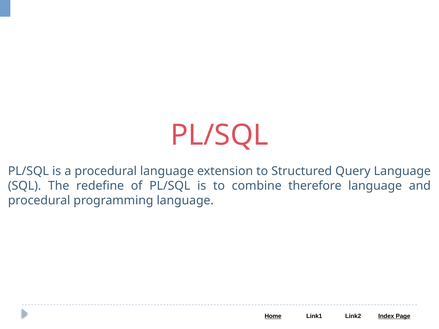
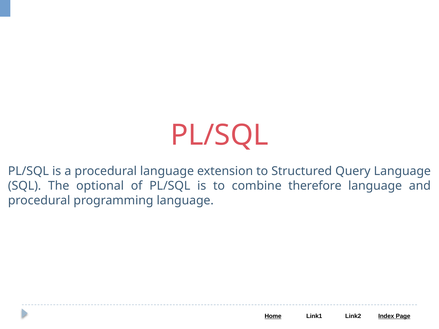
redefine: redefine -> optional
